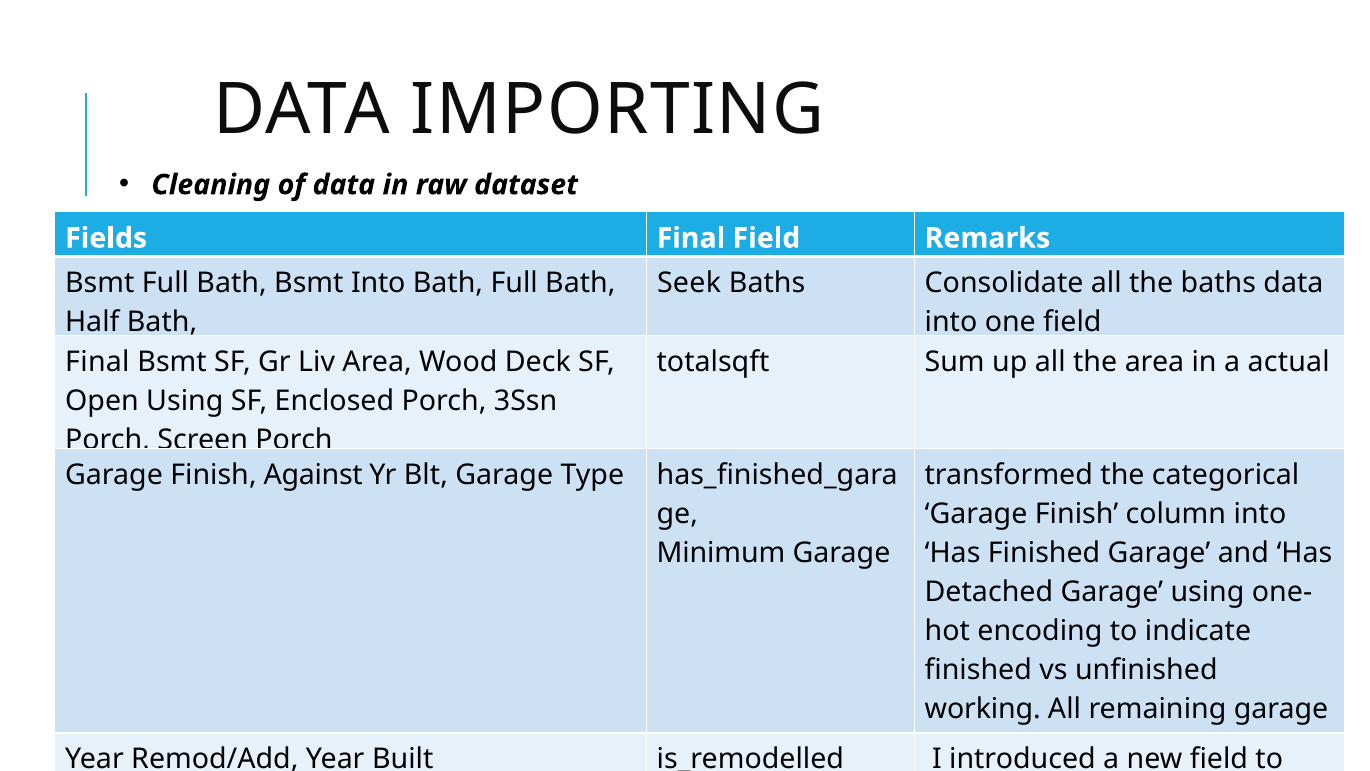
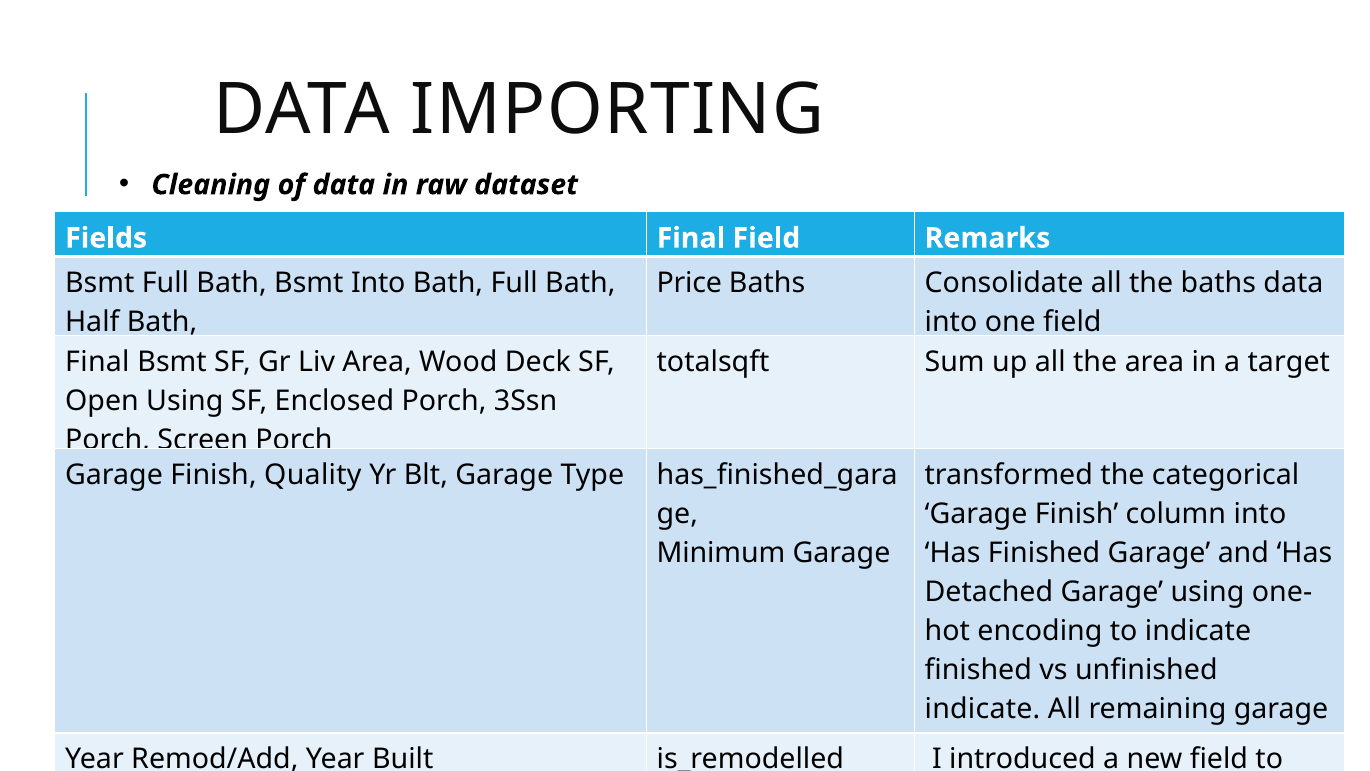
Seek: Seek -> Price
actual: actual -> target
Against: Against -> Quality
working at (983, 709): working -> indicate
